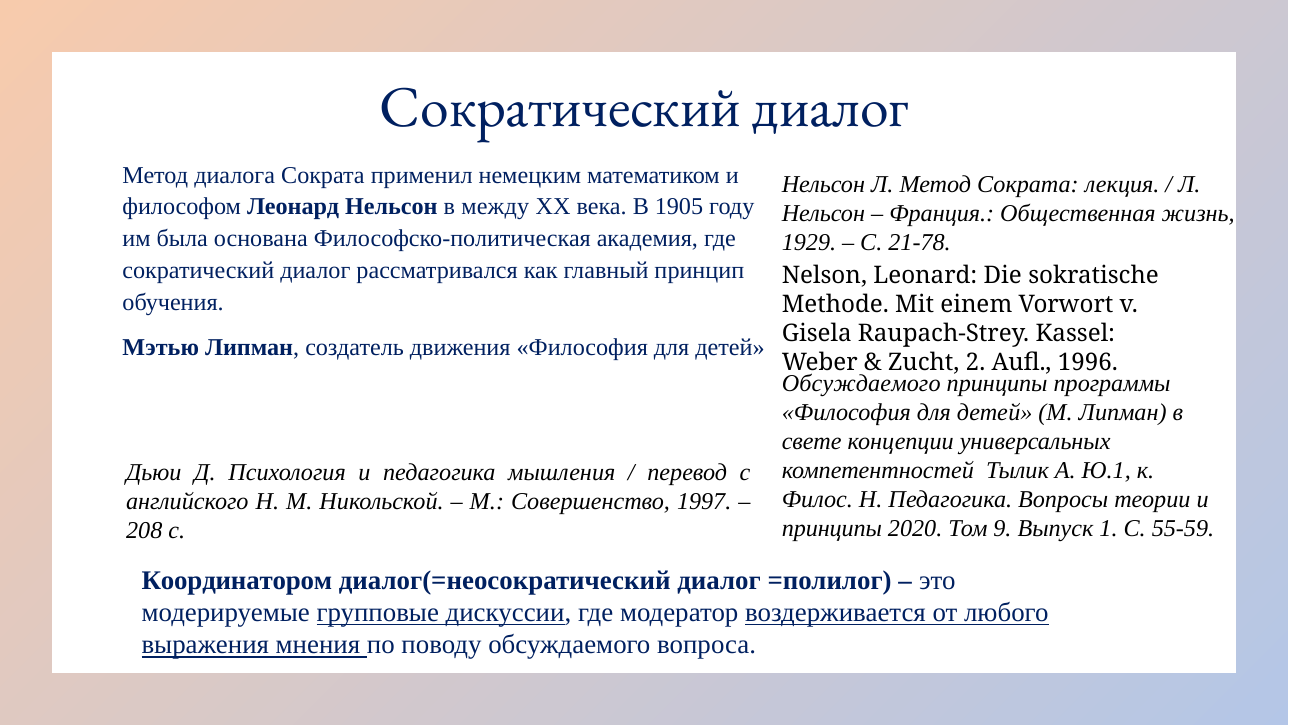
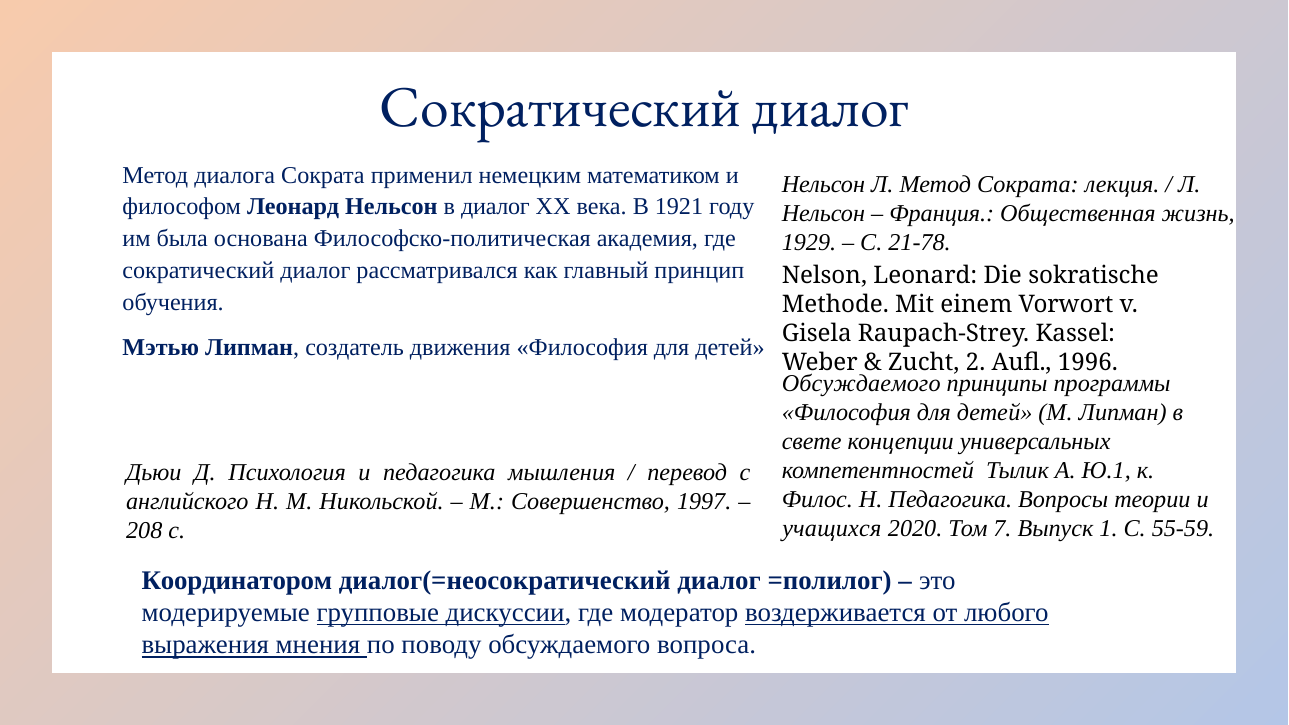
в между: между -> диалог
1905: 1905 -> 1921
принципы at (832, 529): принципы -> учащихся
9: 9 -> 7
